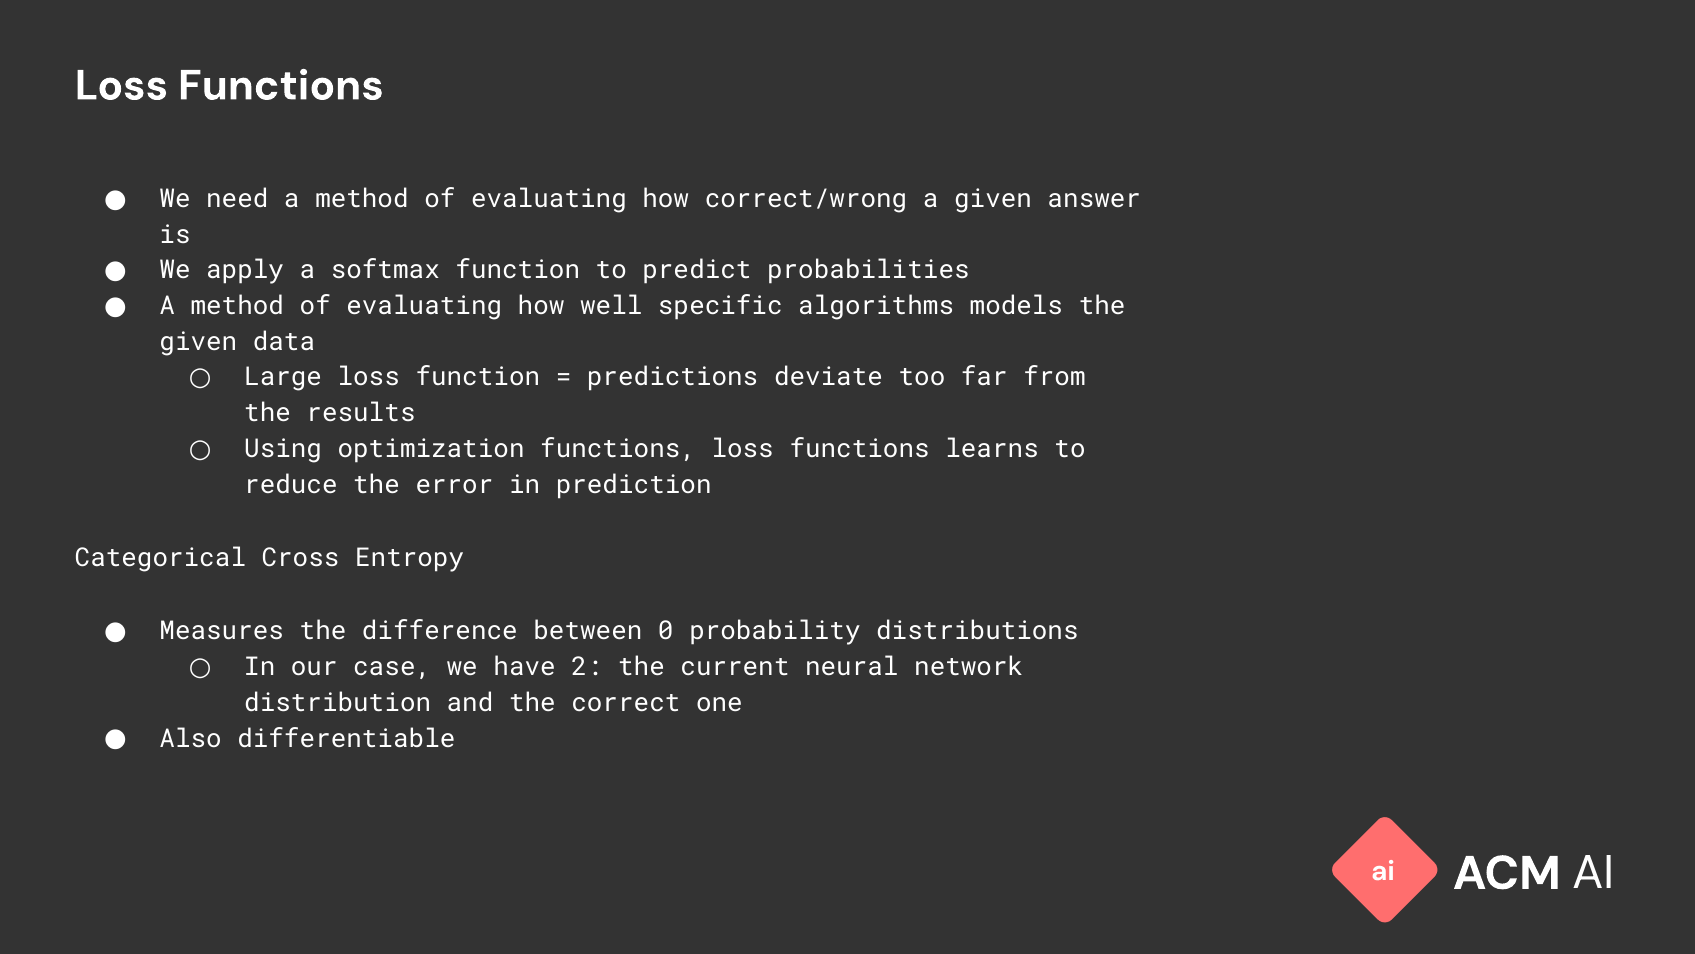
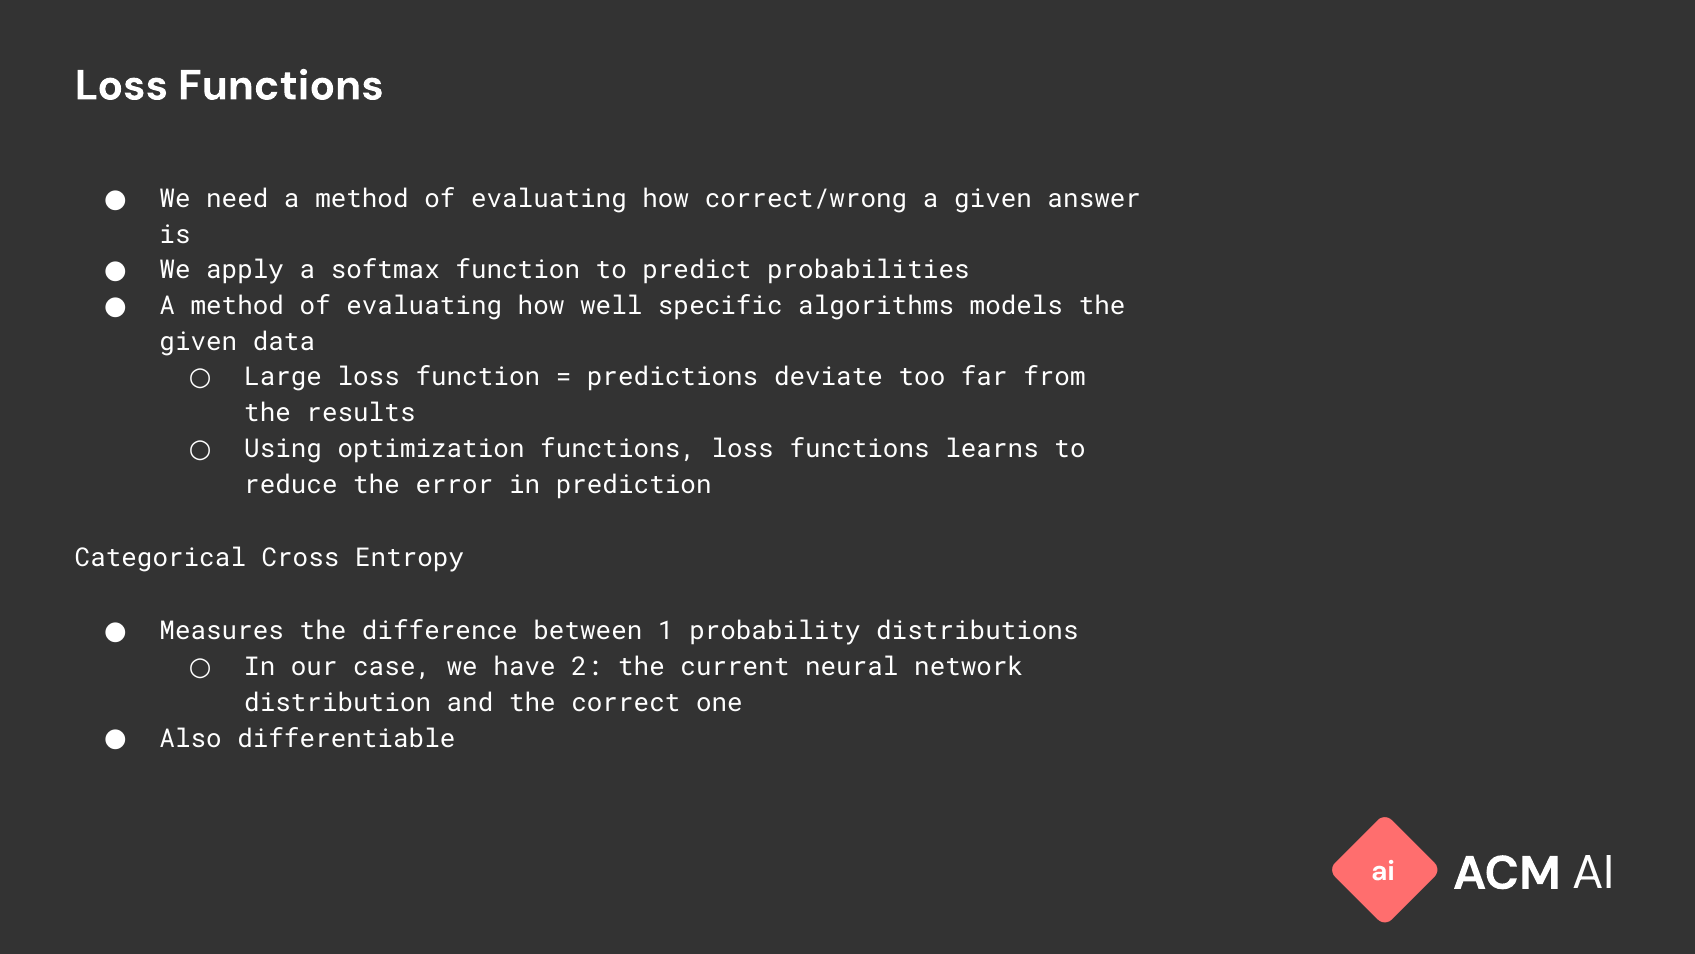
0: 0 -> 1
